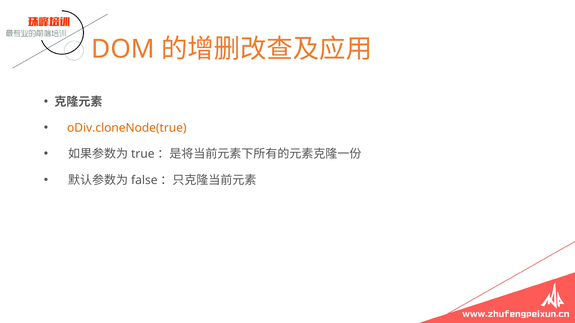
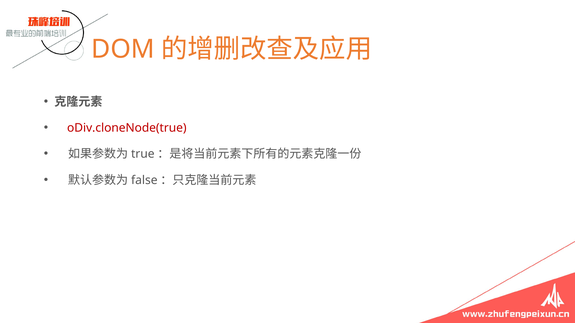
oDiv.cloneNode(true colour: orange -> red
